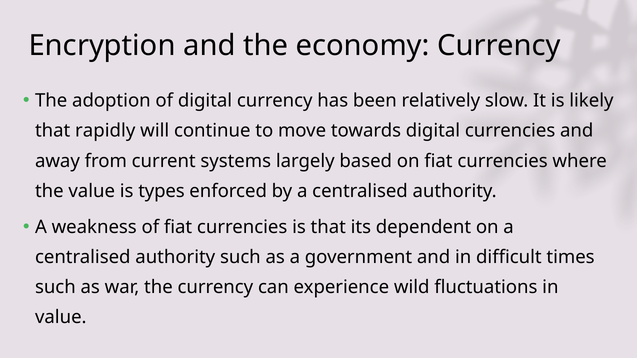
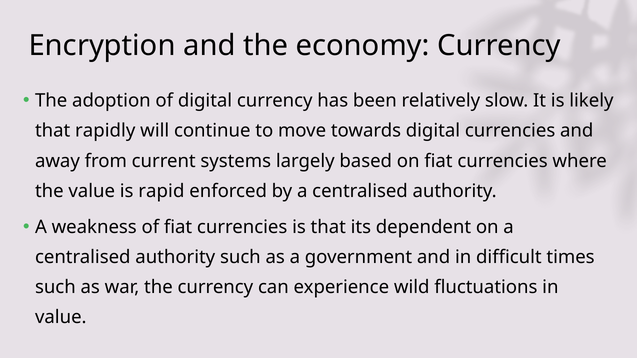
types: types -> rapid
